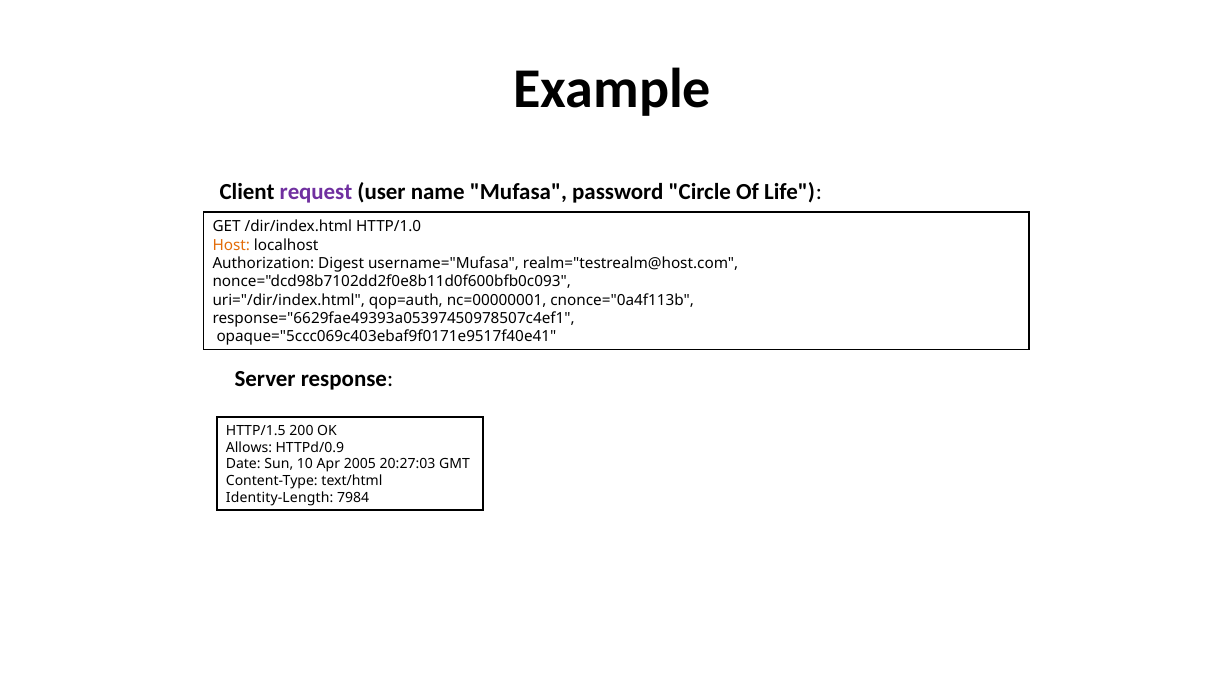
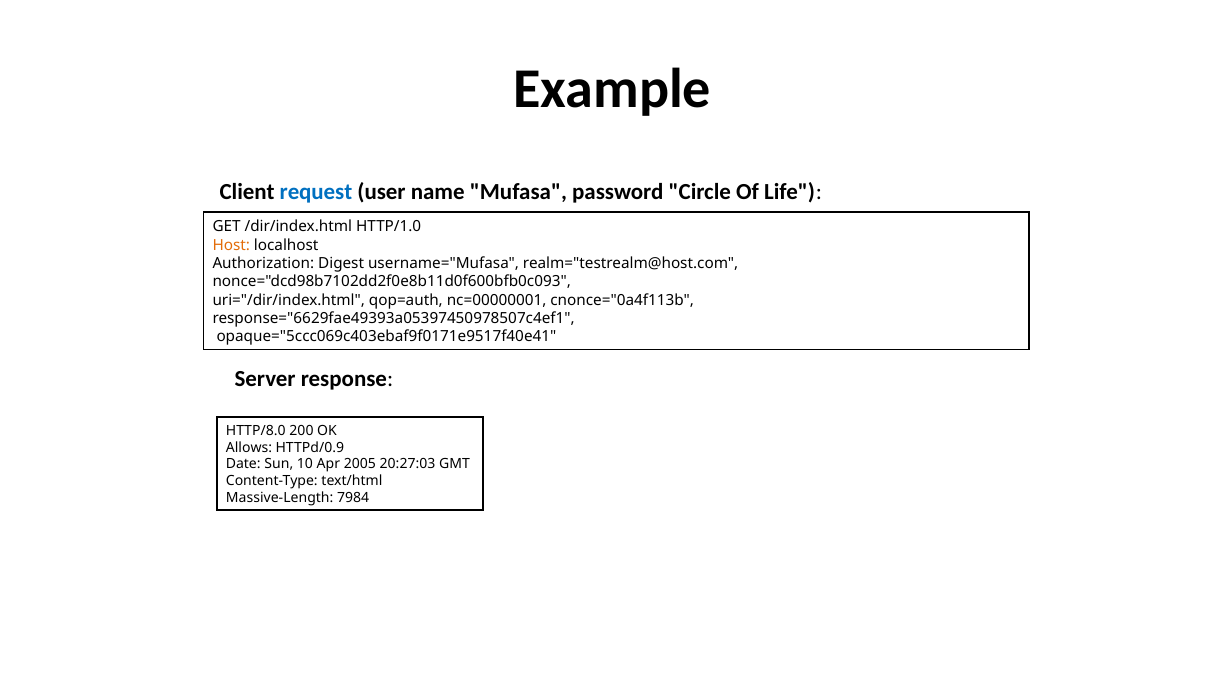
request colour: purple -> blue
HTTP/1.5: HTTP/1.5 -> HTTP/8.0
Identity-Length: Identity-Length -> Massive-Length
